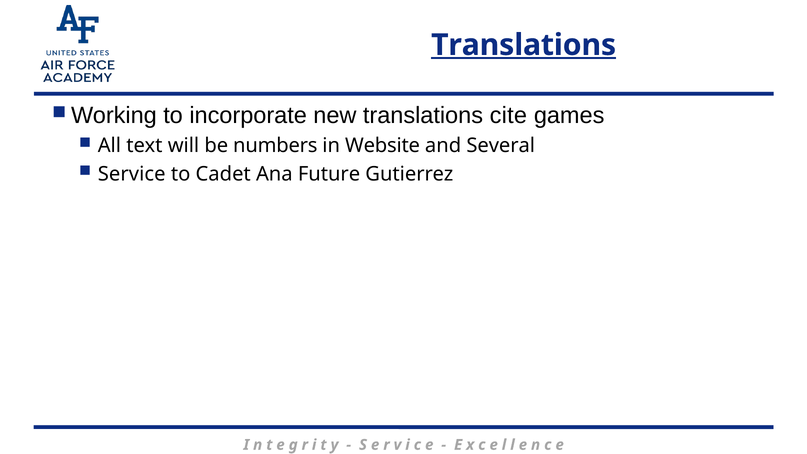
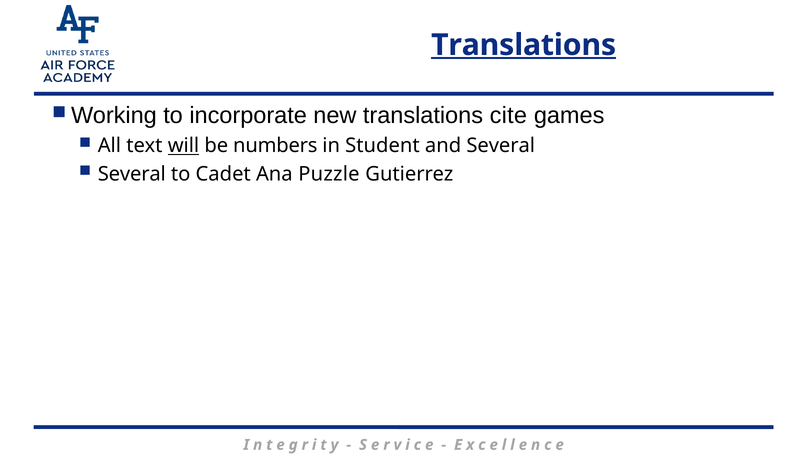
will underline: none -> present
Website: Website -> Student
Service at (132, 174): Service -> Several
Future: Future -> Puzzle
